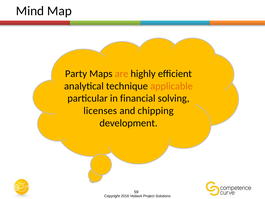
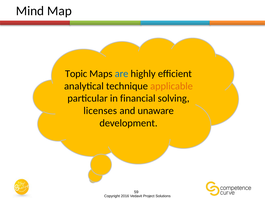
Party: Party -> Topic
are colour: orange -> blue
chipping: chipping -> unaware
